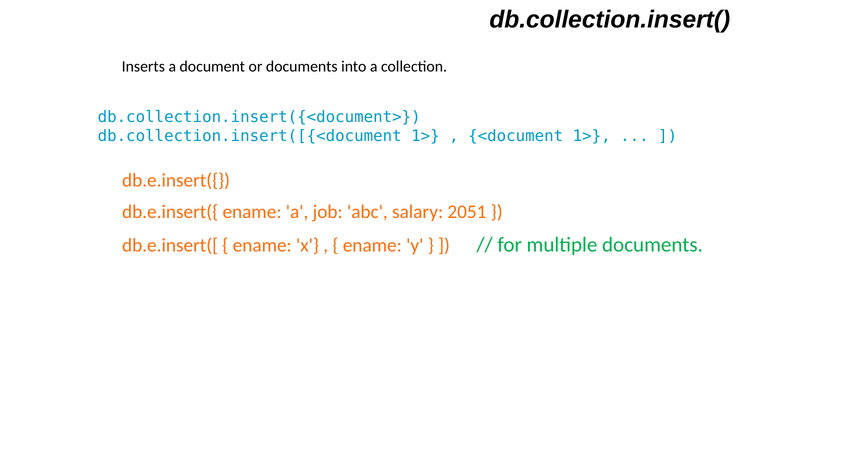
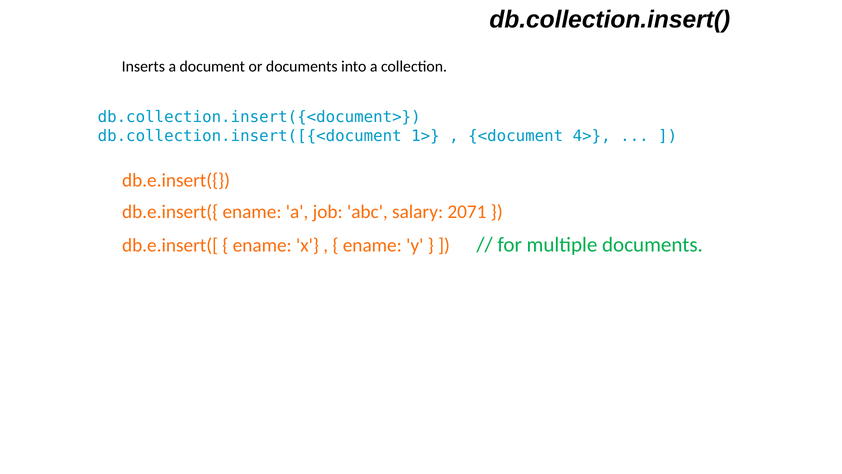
<document 1>: 1> -> 4>
2051: 2051 -> 2071
